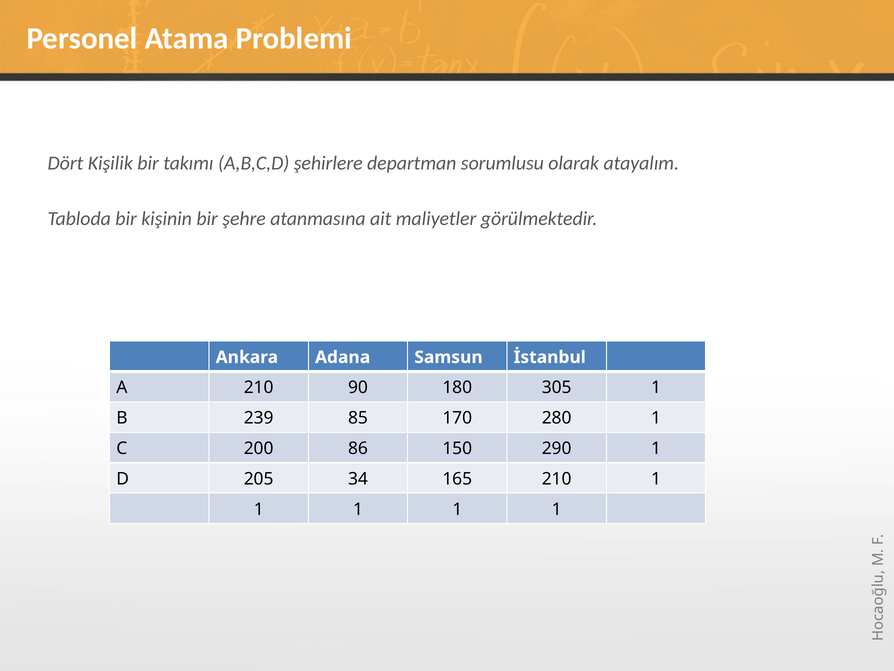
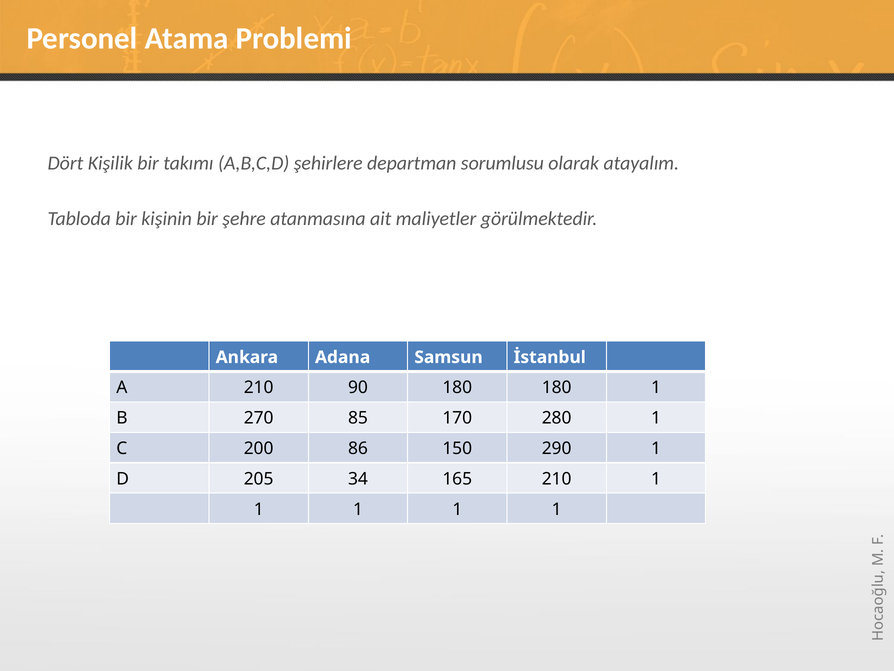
180 305: 305 -> 180
239: 239 -> 270
